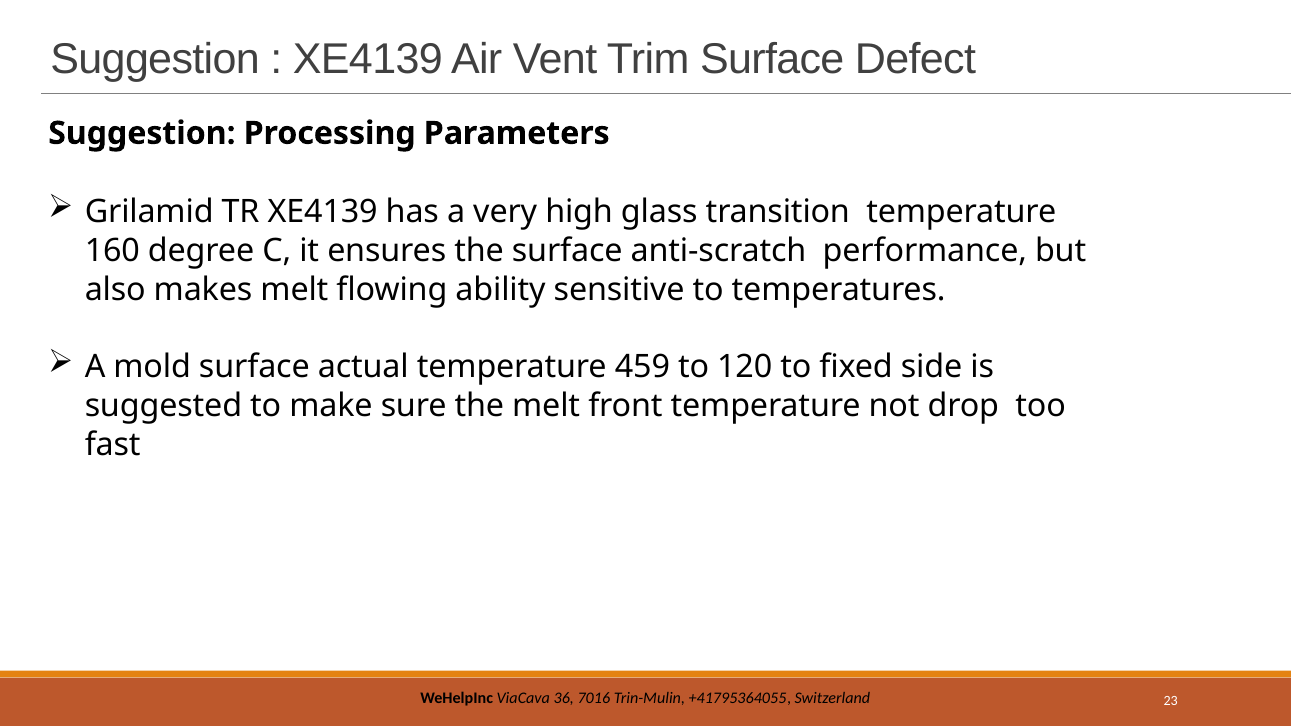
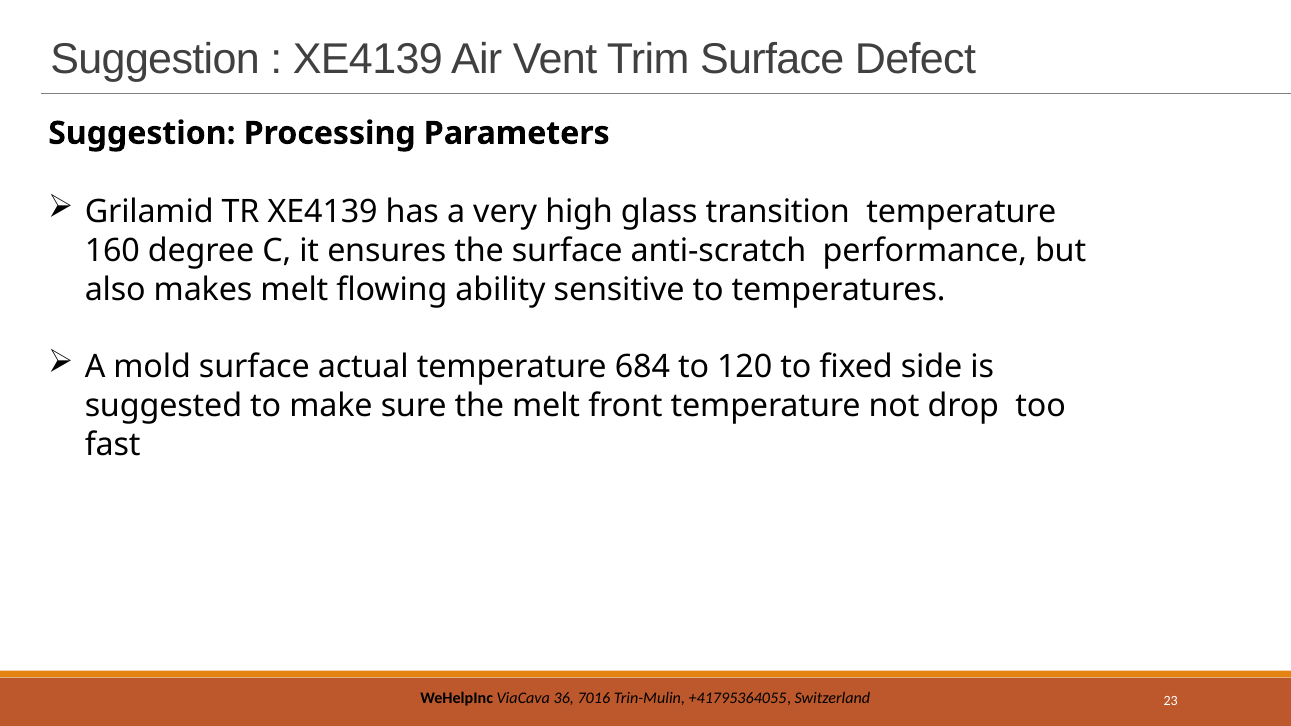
459: 459 -> 684
